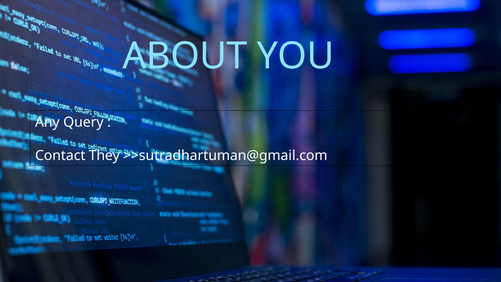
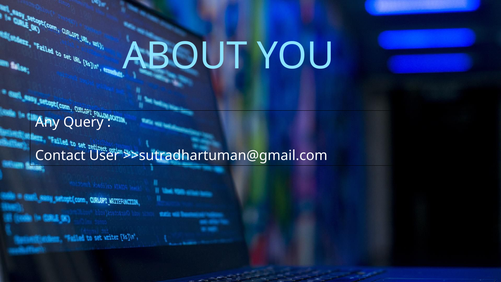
They: They -> User
